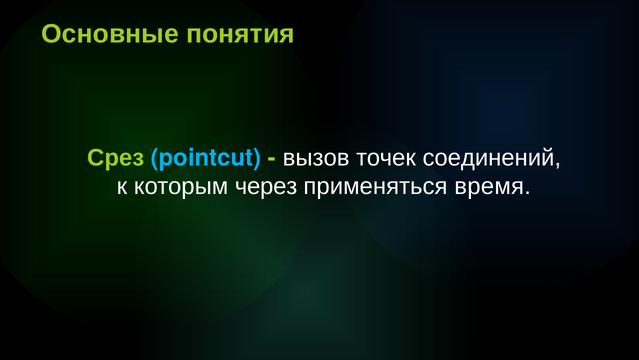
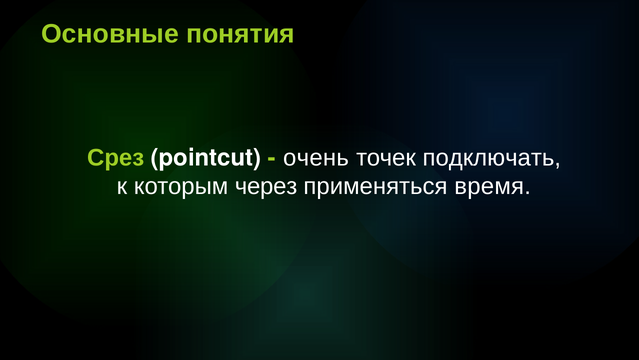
вызов: вызов -> очень
соединений: соединений -> подключать
pointcut colour: light blue -> white
